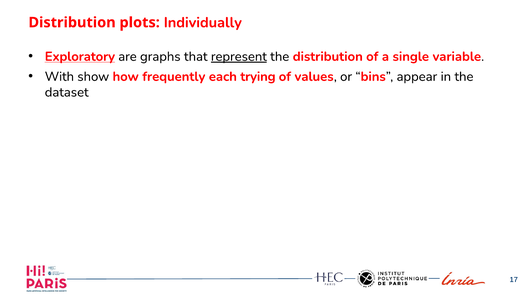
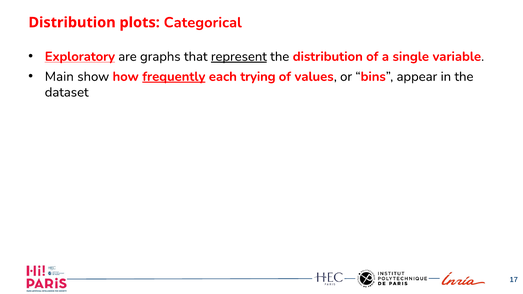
Individually: Individually -> Categorical
With: With -> Main
frequently underline: none -> present
